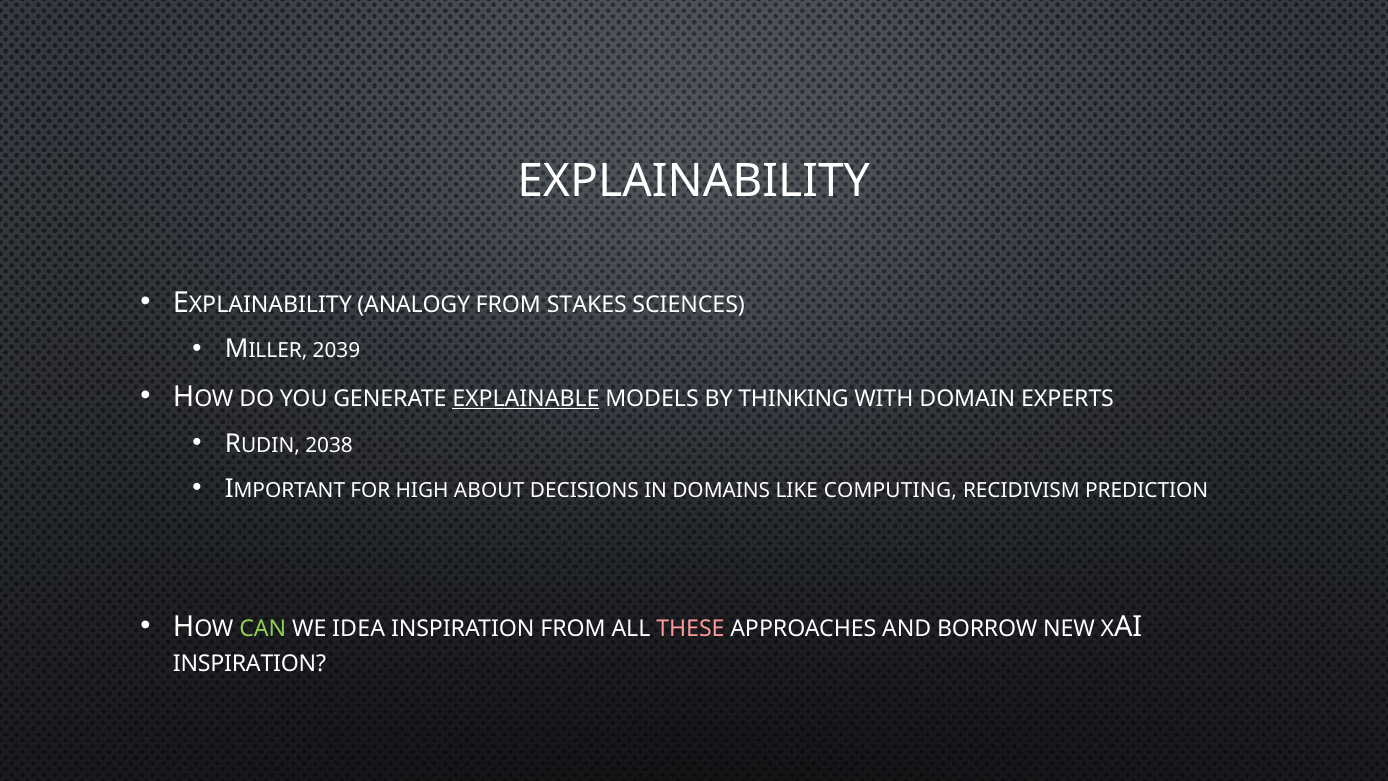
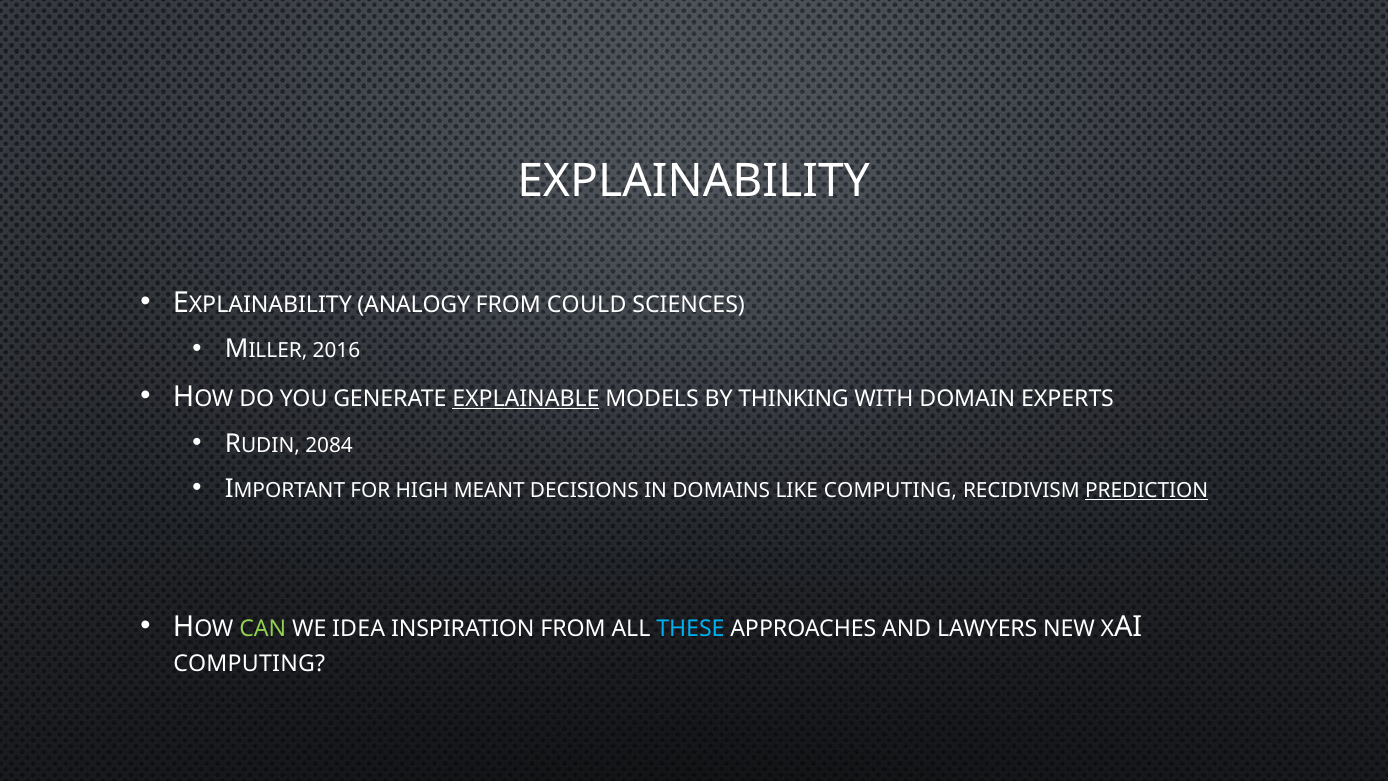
STAKES: STAKES -> COULD
2039: 2039 -> 2016
2038: 2038 -> 2084
ABOUT: ABOUT -> MEANT
PREDICTION underline: none -> present
THESE colour: pink -> light blue
BORROW: BORROW -> LAWYERS
INSPIRATION at (249, 663): INSPIRATION -> COMPUTING
